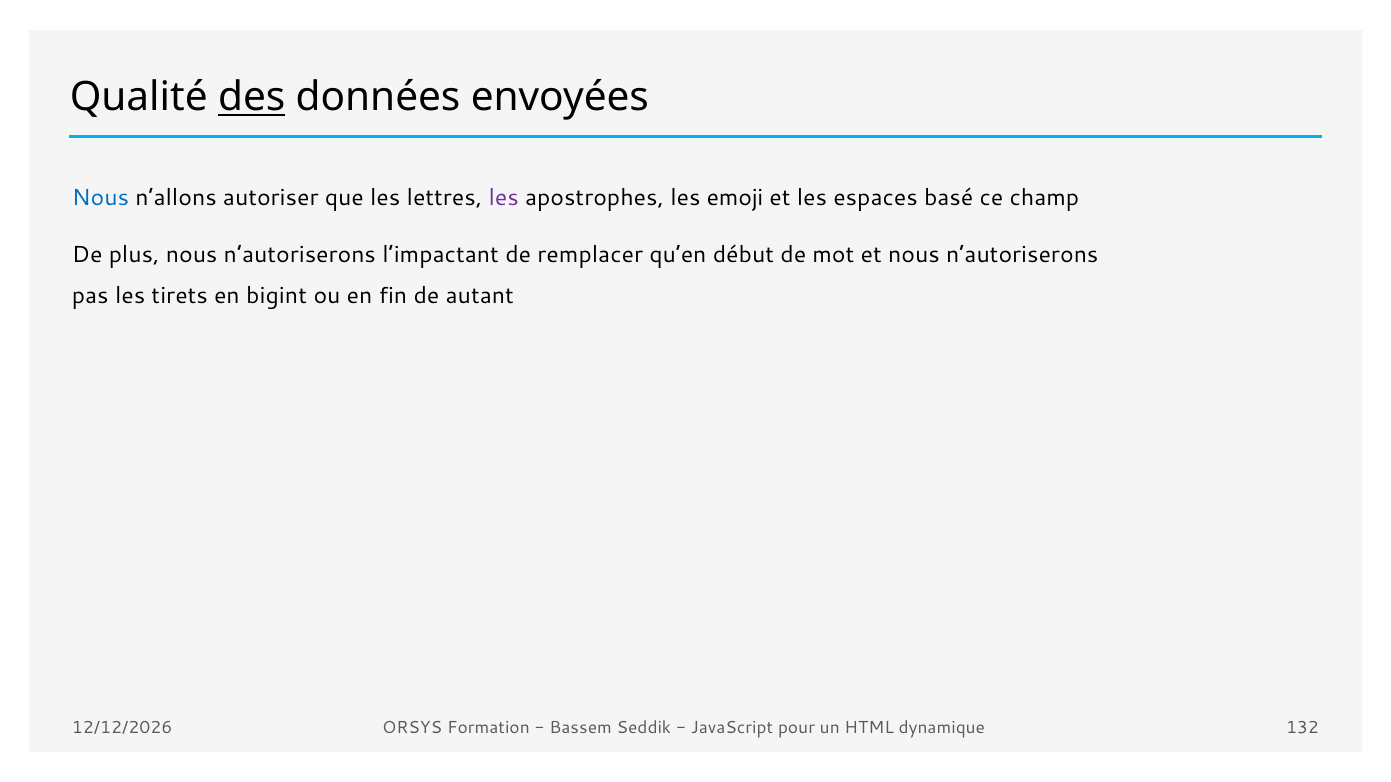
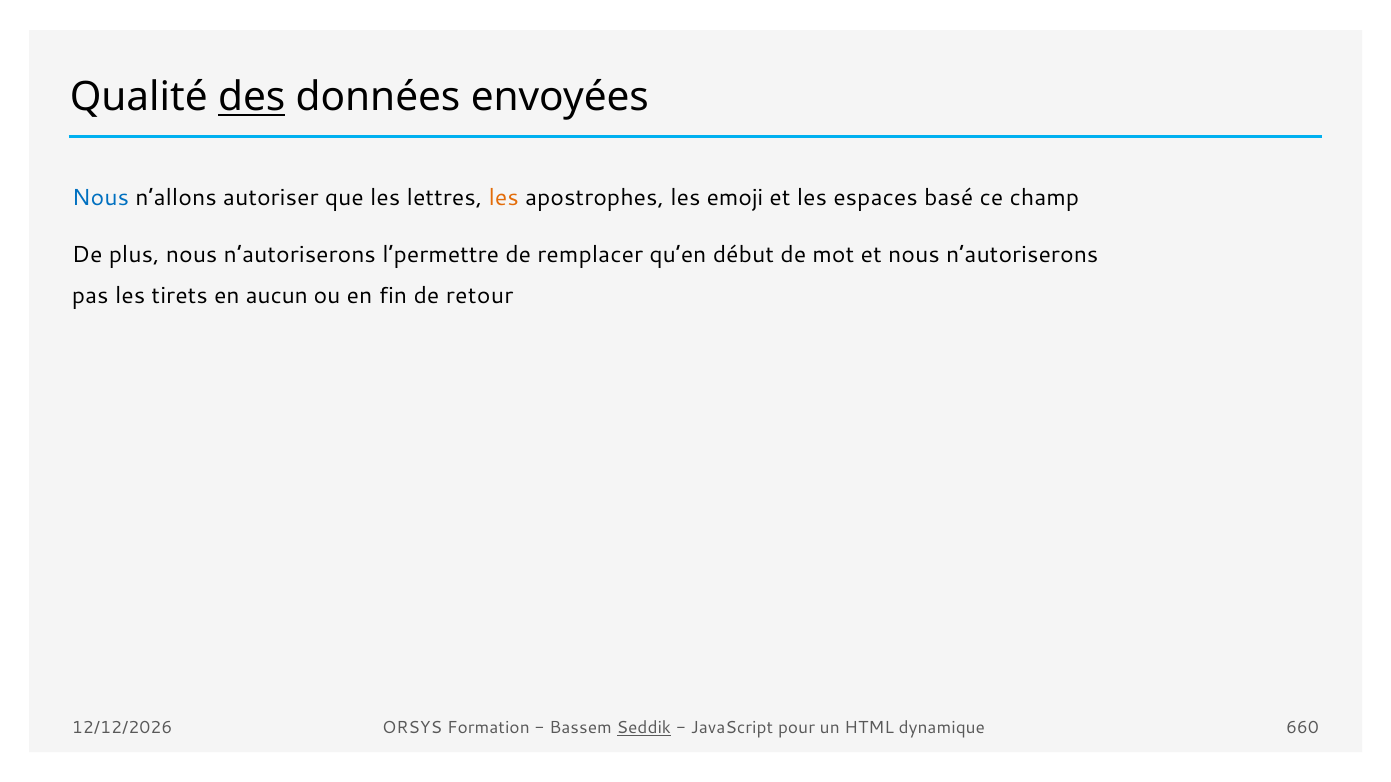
les at (504, 198) colour: purple -> orange
l’impactant: l’impactant -> l’permettre
bigint: bigint -> aucun
autant: autant -> retour
Seddik underline: none -> present
132: 132 -> 660
